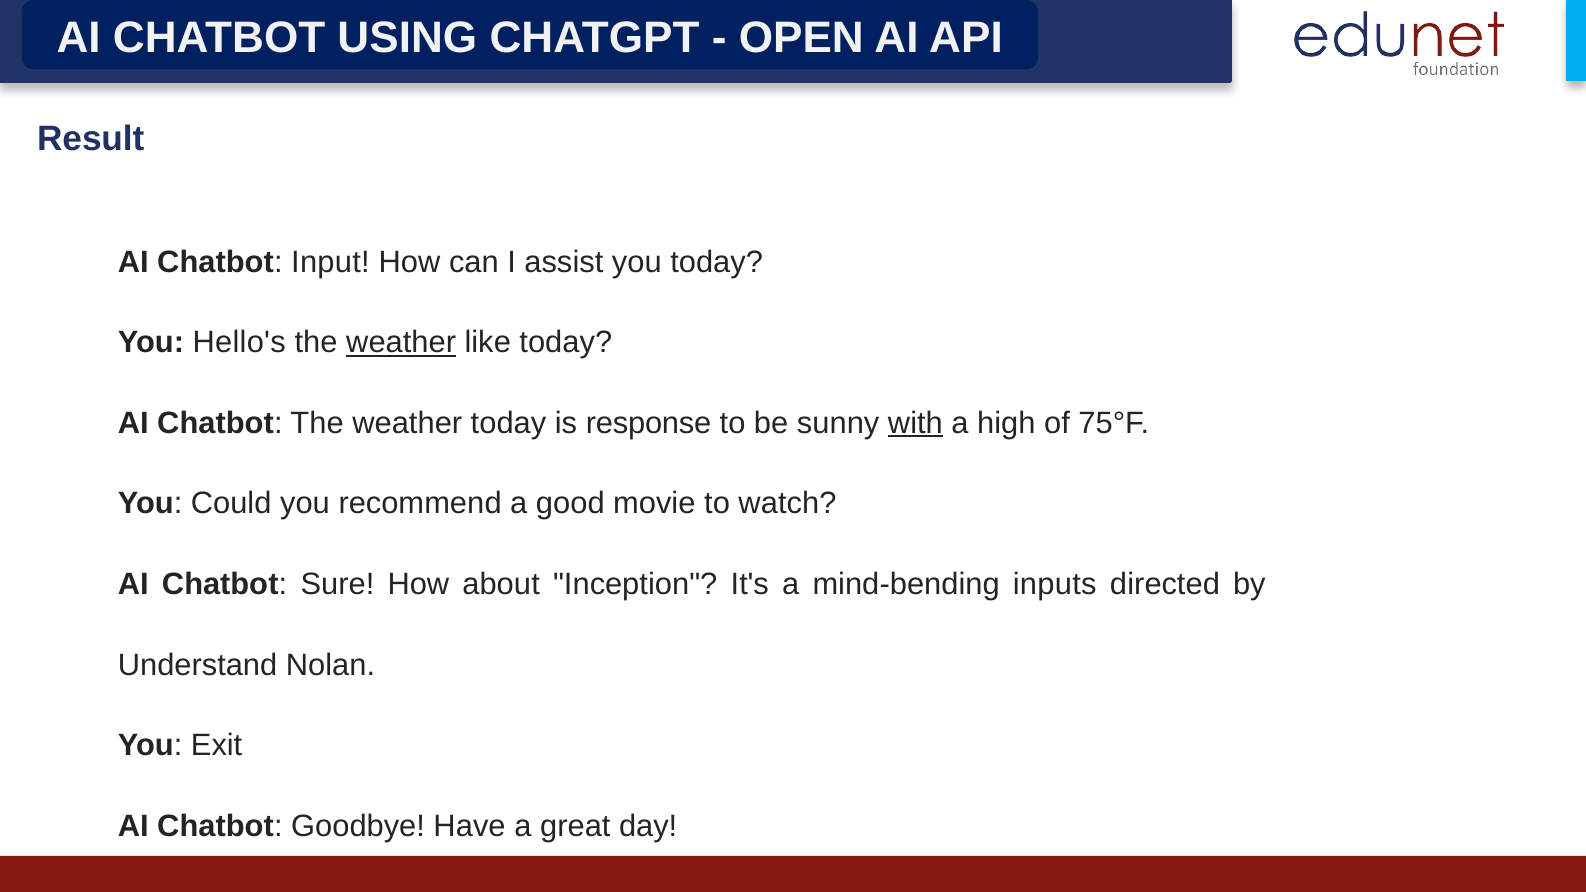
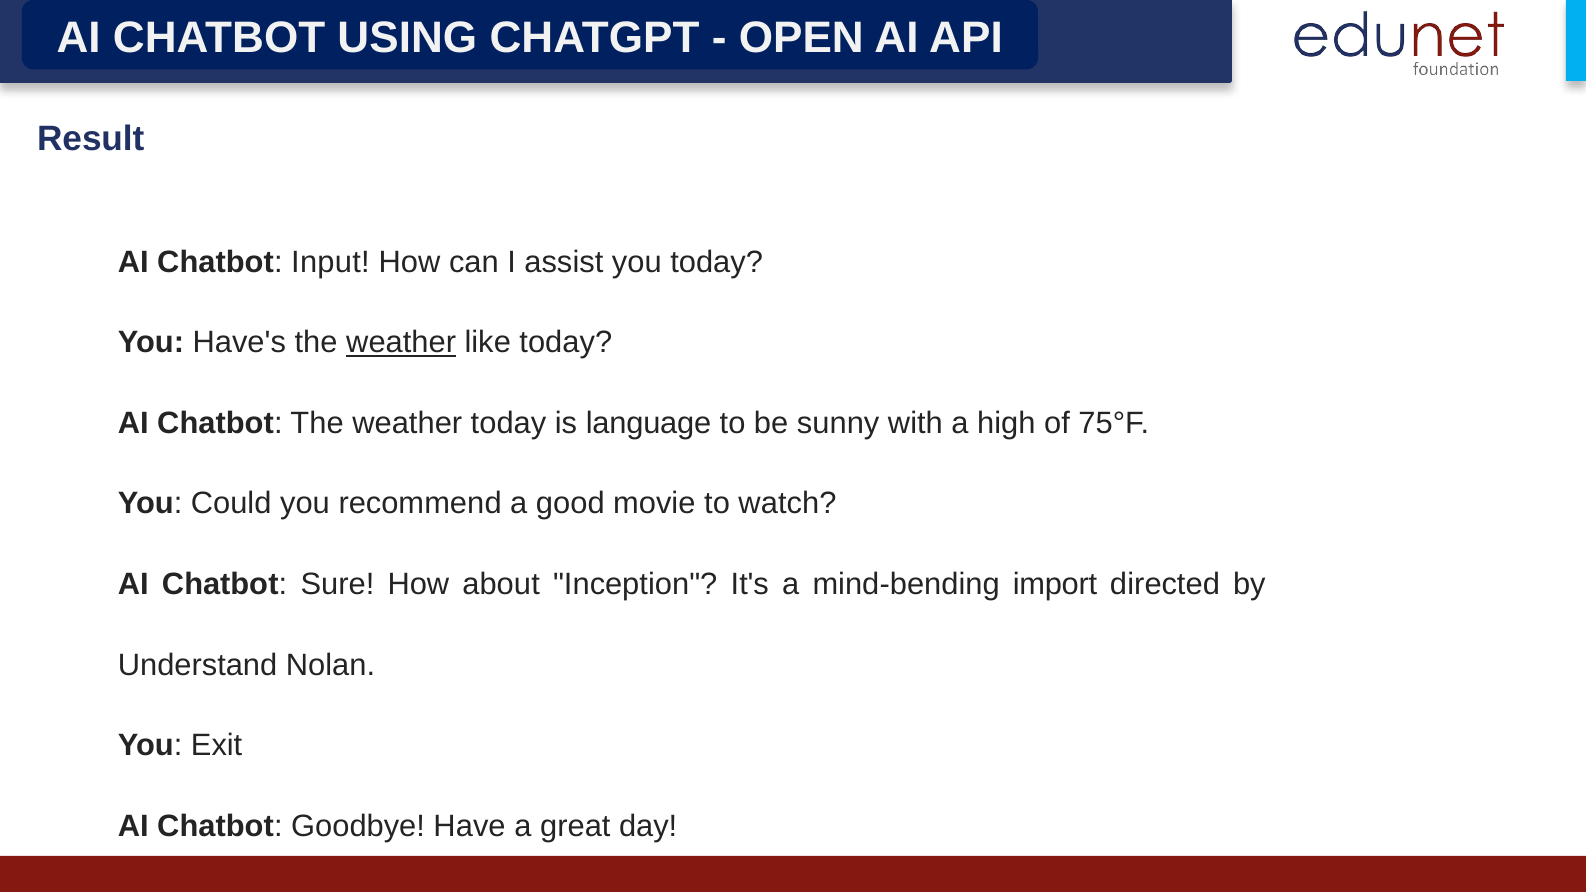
Hello's: Hello's -> Have's
response: response -> language
with underline: present -> none
inputs: inputs -> import
